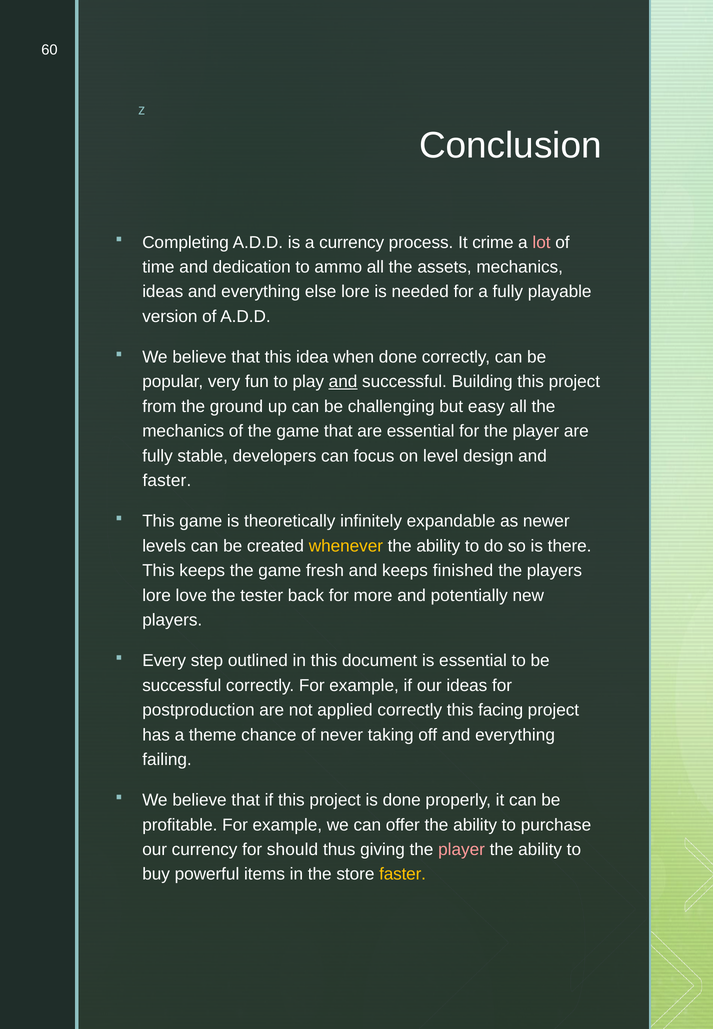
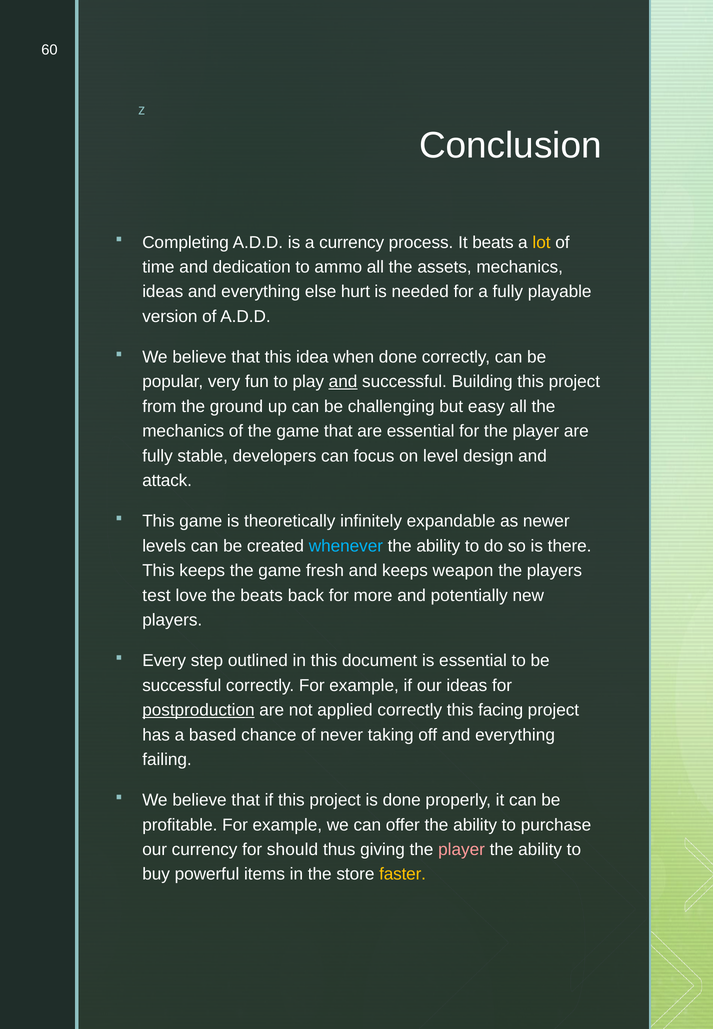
It crime: crime -> beats
lot colour: pink -> yellow
else lore: lore -> hurt
faster at (167, 481): faster -> attack
whenever colour: yellow -> light blue
finished: finished -> weapon
lore at (157, 596): lore -> test
the tester: tester -> beats
postproduction underline: none -> present
theme: theme -> based
